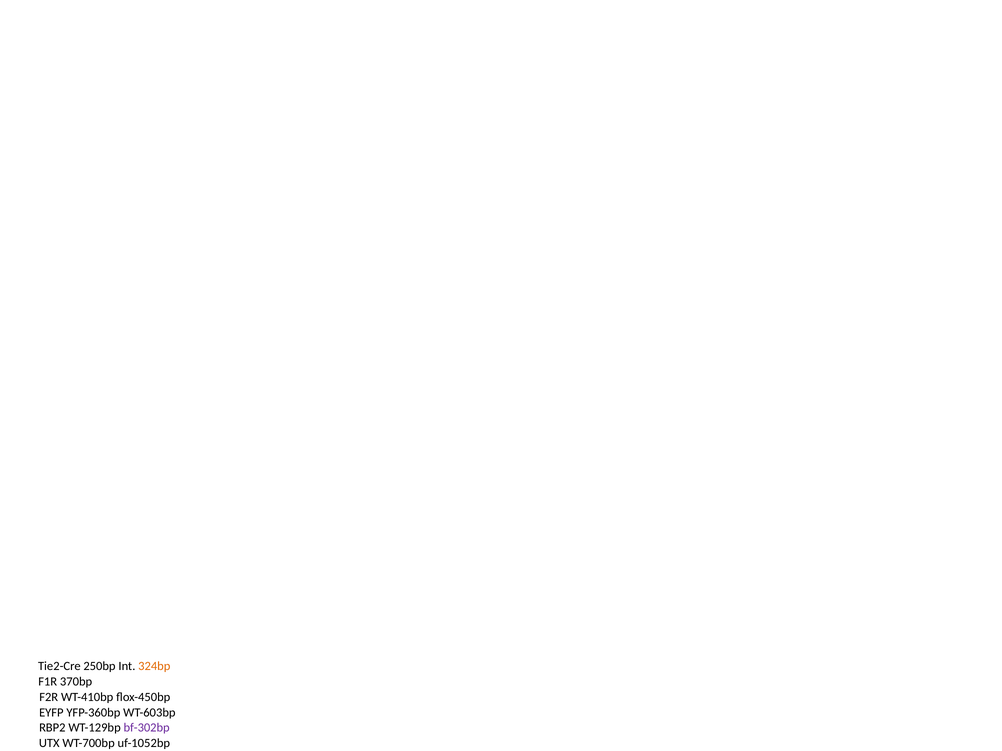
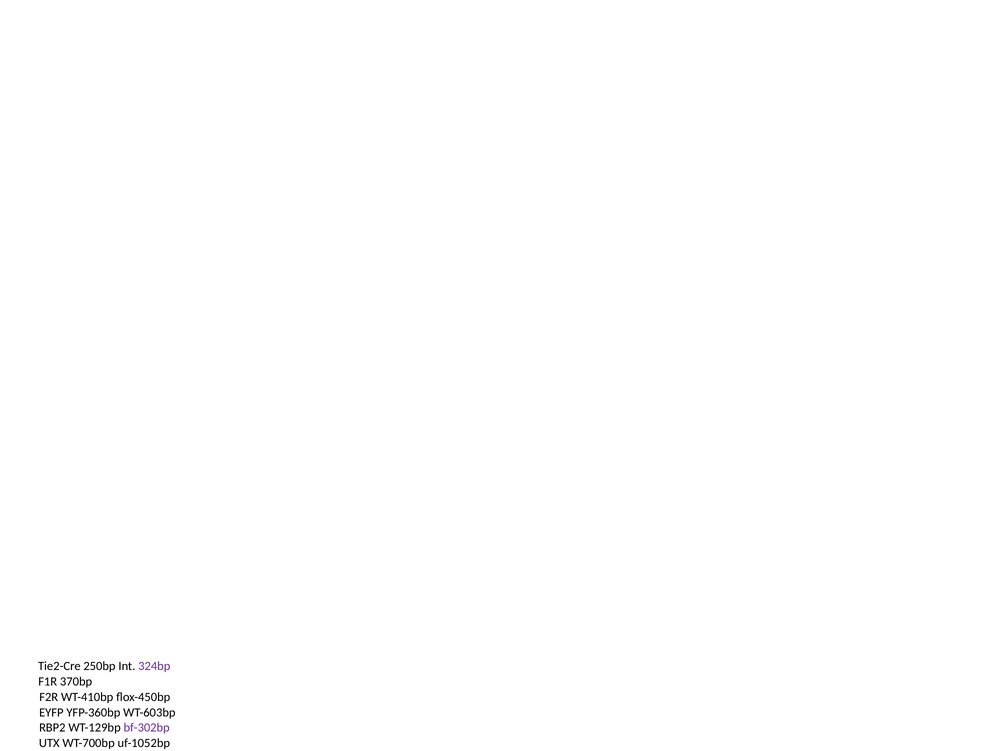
324bp colour: orange -> purple
